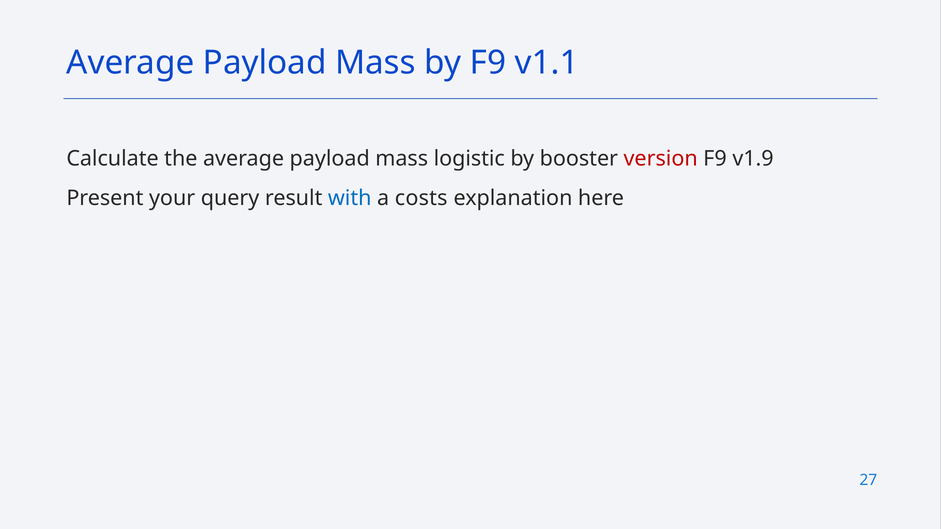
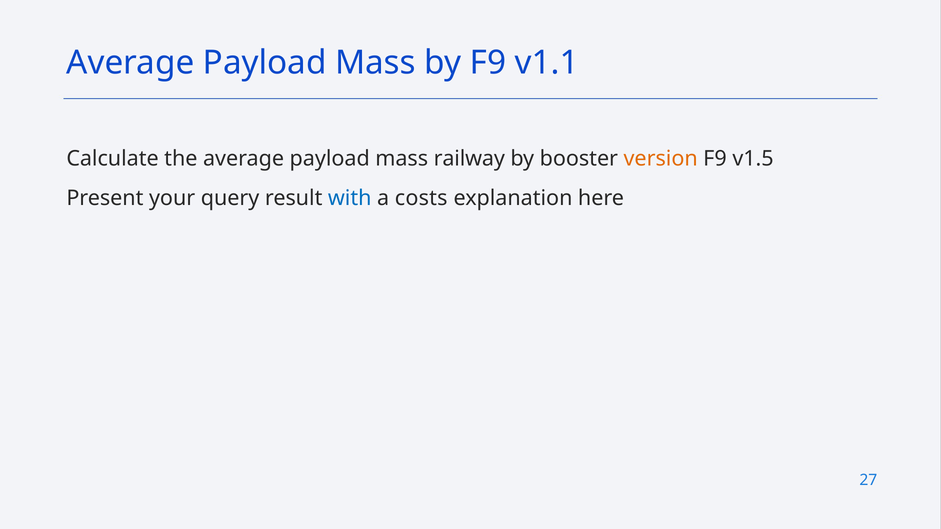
logistic: logistic -> railway
version colour: red -> orange
v1.9: v1.9 -> v1.5
